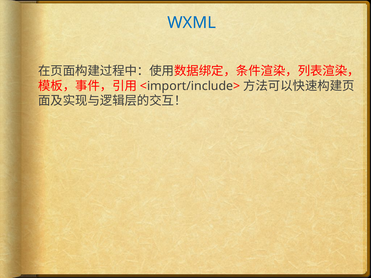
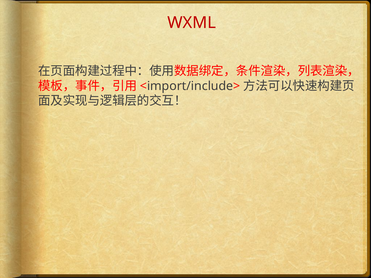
WXML colour: blue -> red
